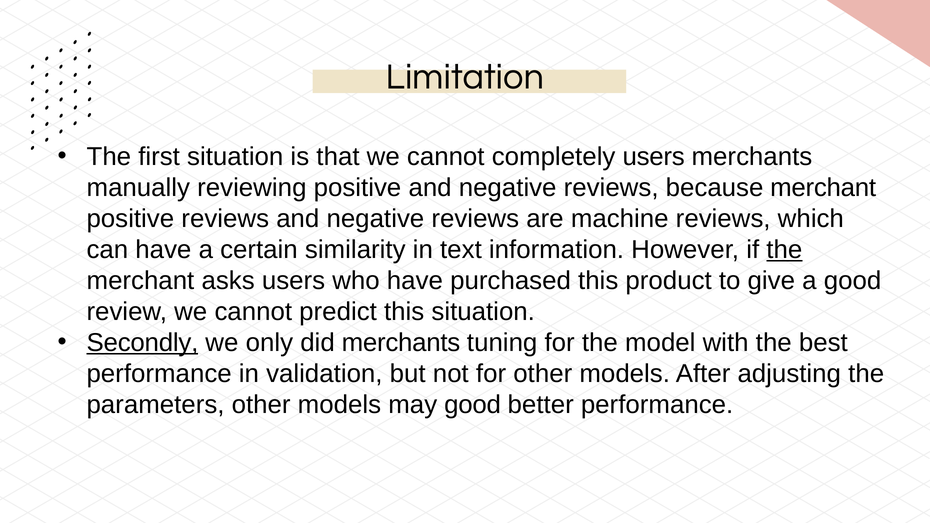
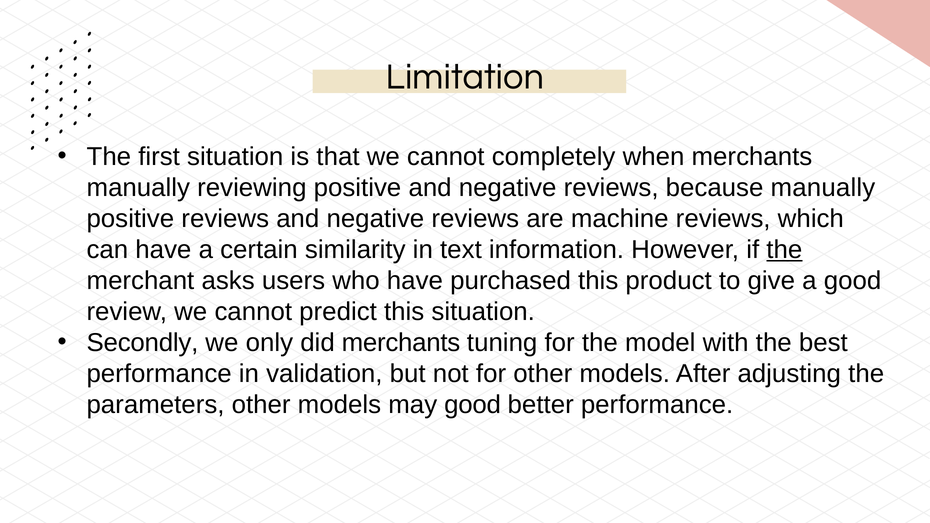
completely users: users -> when
because merchant: merchant -> manually
Secondly underline: present -> none
